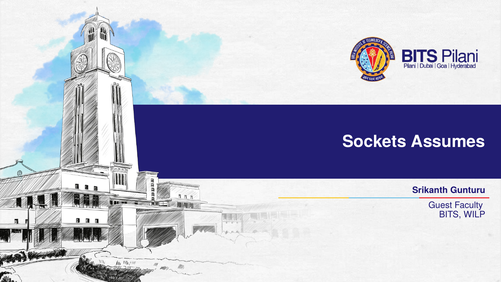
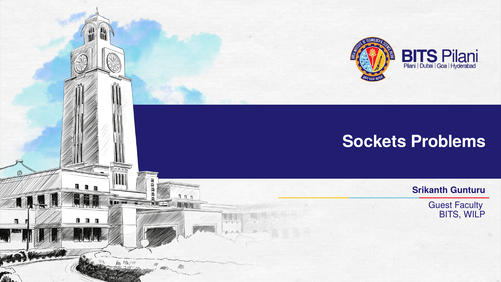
Assumes: Assumes -> Problems
